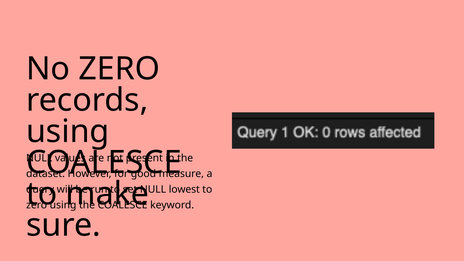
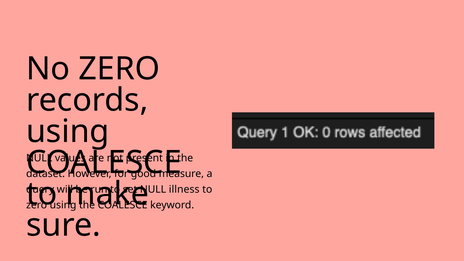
lowest: lowest -> illness
